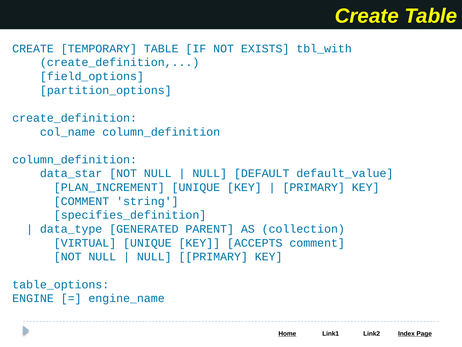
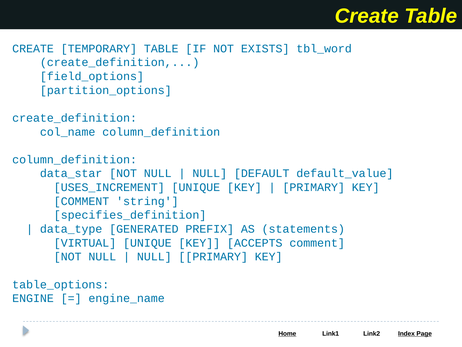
tbl_with: tbl_with -> tbl_word
PLAN_INCREMENT: PLAN_INCREMENT -> USES_INCREMENT
PARENT: PARENT -> PREFIX
collection: collection -> statements
